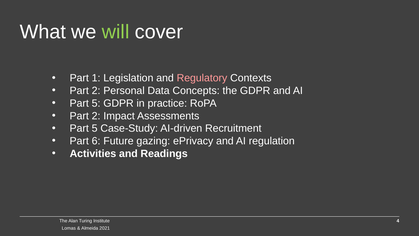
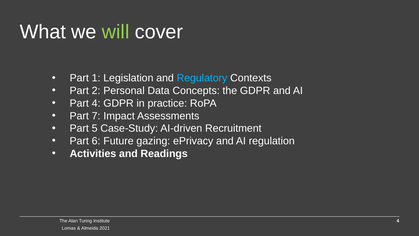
Regulatory colour: pink -> light blue
5 at (96, 103): 5 -> 4
2 at (96, 116): 2 -> 7
